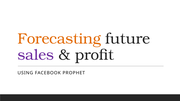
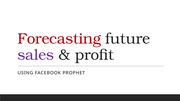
Forecasting colour: orange -> red
